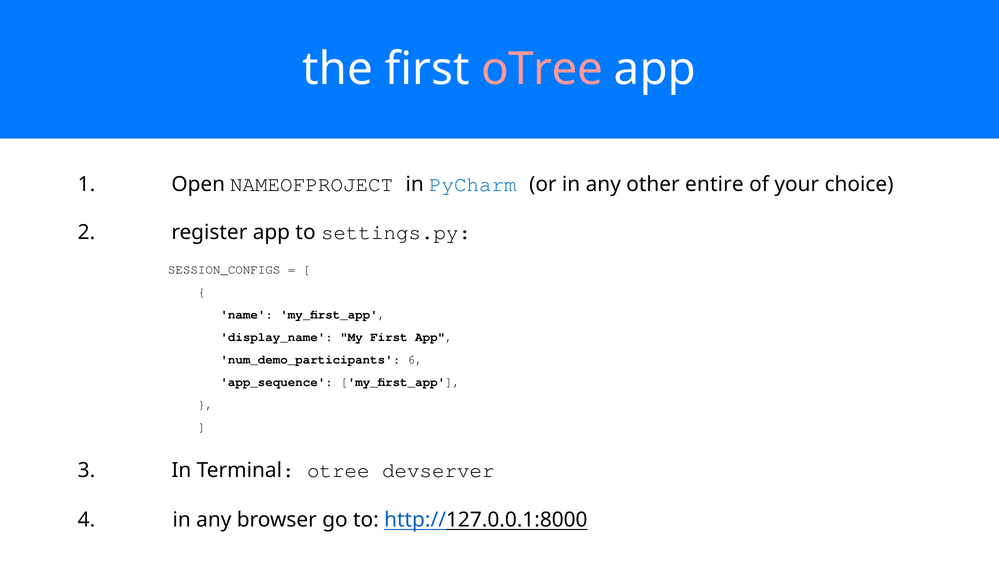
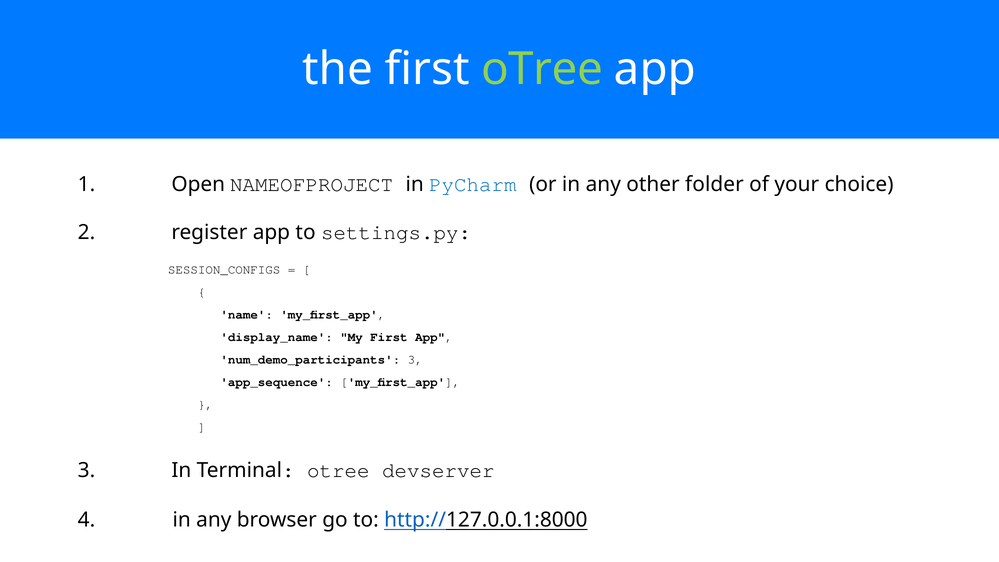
oTree at (542, 69) colour: pink -> light green
entire: entire -> folder
num_demo_participants 6: 6 -> 3
